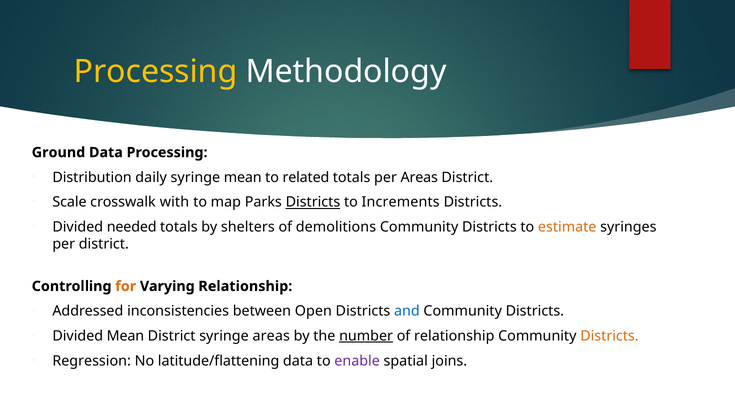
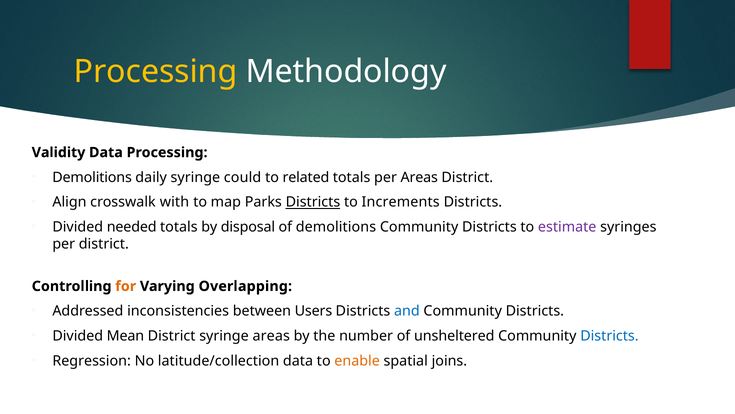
Ground: Ground -> Validity
Distribution at (92, 177): Distribution -> Demolitions
syringe mean: mean -> could
Scale: Scale -> Align
shelters: shelters -> disposal
estimate colour: orange -> purple
Varying Relationship: Relationship -> Overlapping
Open: Open -> Users
number underline: present -> none
of relationship: relationship -> unsheltered
Districts at (609, 336) colour: orange -> blue
latitude/flattening: latitude/flattening -> latitude/collection
enable colour: purple -> orange
